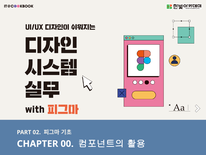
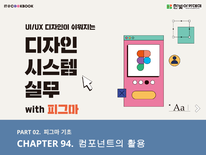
00: 00 -> 94
